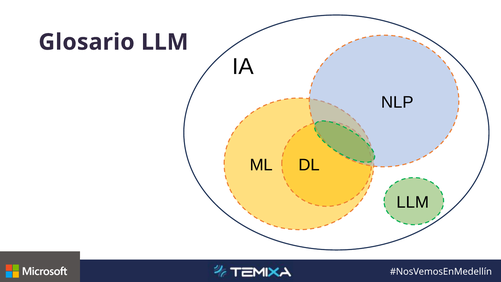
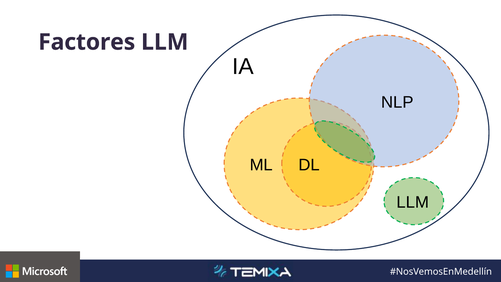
Glosario: Glosario -> Factores
